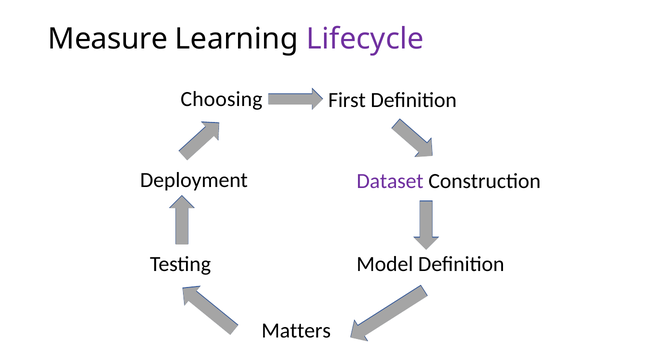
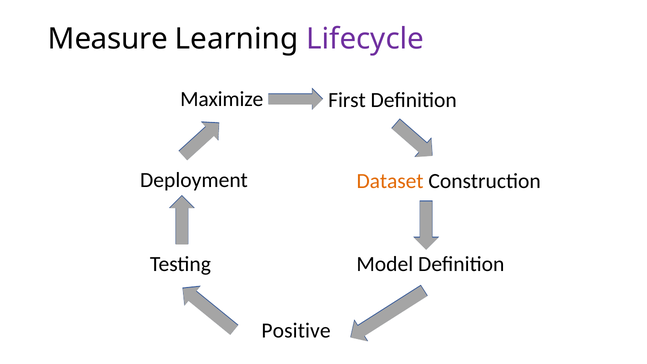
Choosing: Choosing -> Maximize
Dataset colour: purple -> orange
Matters: Matters -> Positive
